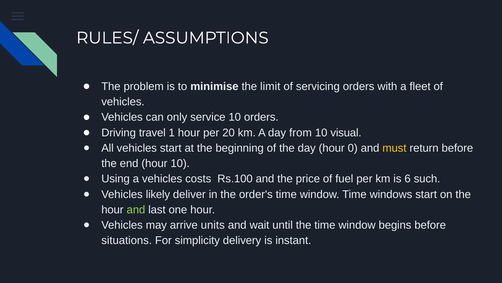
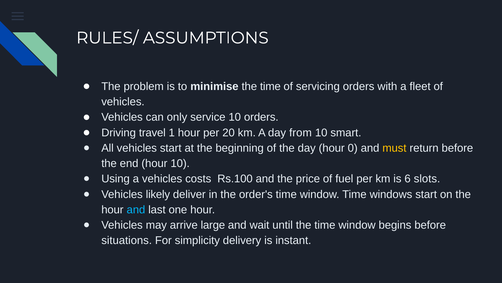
minimise the limit: limit -> time
visual: visual -> smart
such: such -> slots
and at (136, 209) colour: light green -> light blue
units: units -> large
